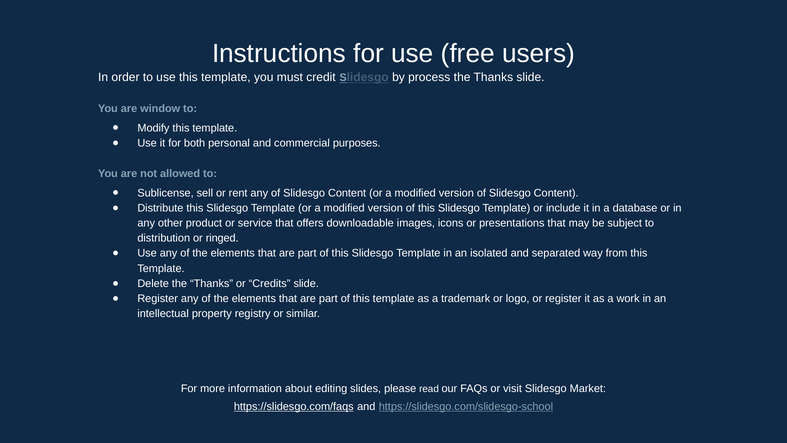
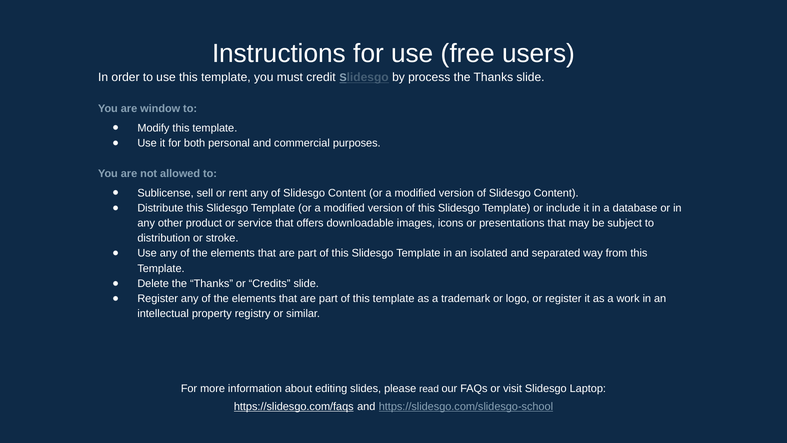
ringed: ringed -> stroke
Market: Market -> Laptop
